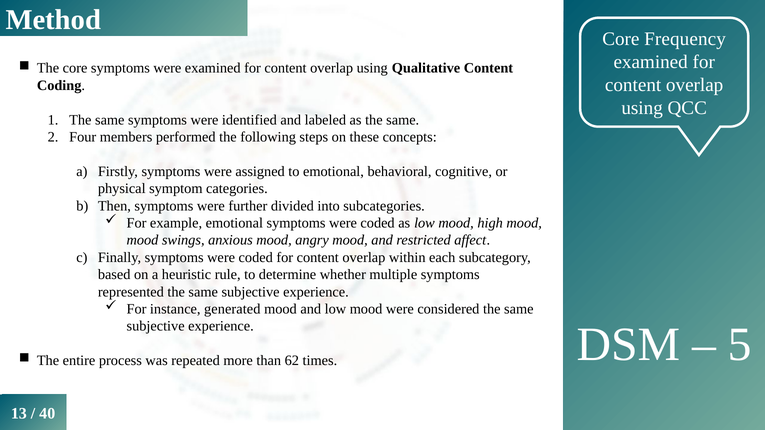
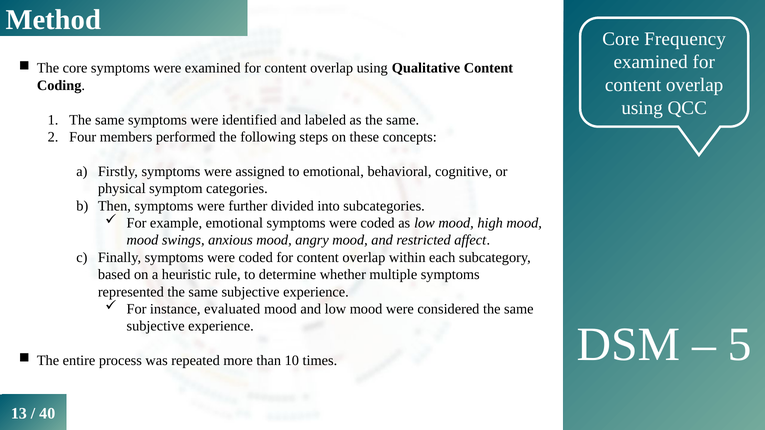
generated: generated -> evaluated
62: 62 -> 10
